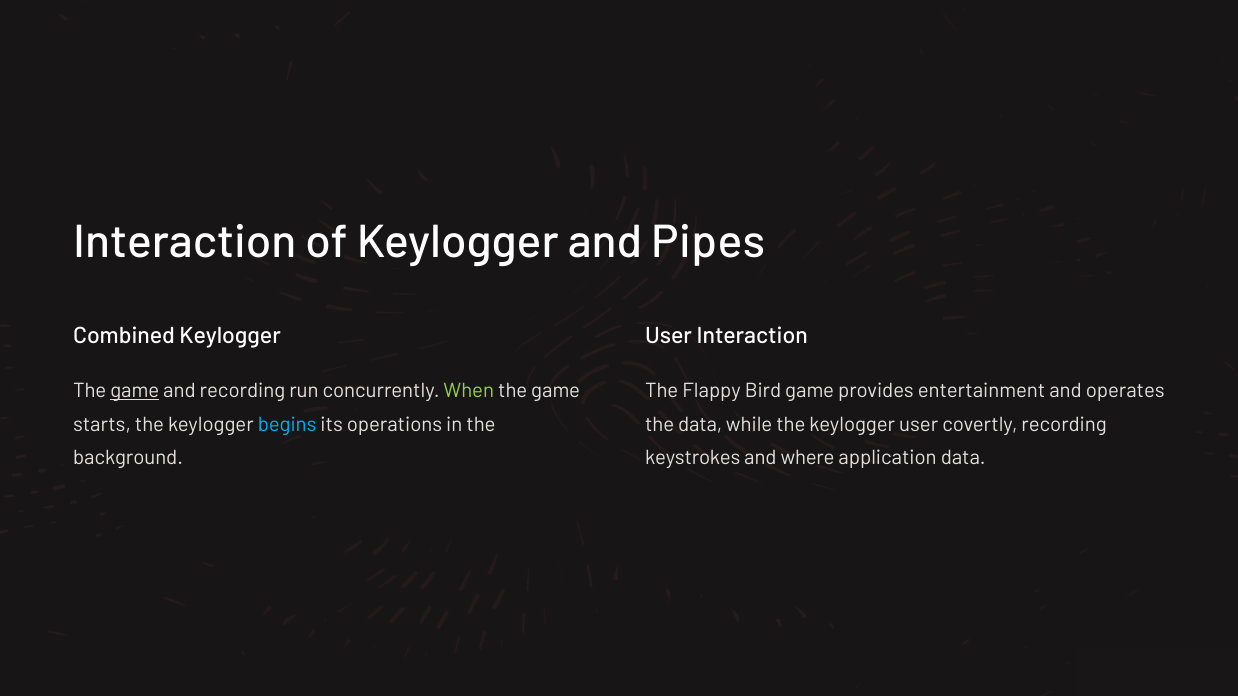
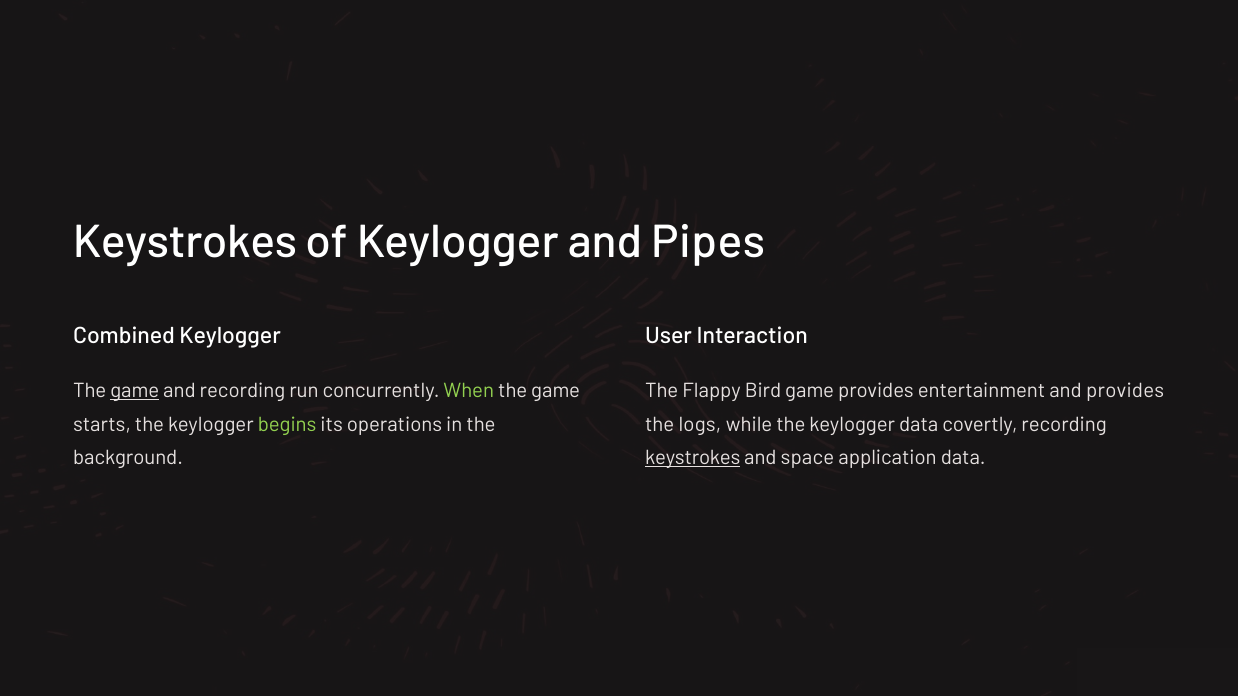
Interaction at (185, 242): Interaction -> Keystrokes
and operates: operates -> provides
begins colour: light blue -> light green
the data: data -> logs
keylogger user: user -> data
keystrokes at (693, 458) underline: none -> present
where: where -> space
